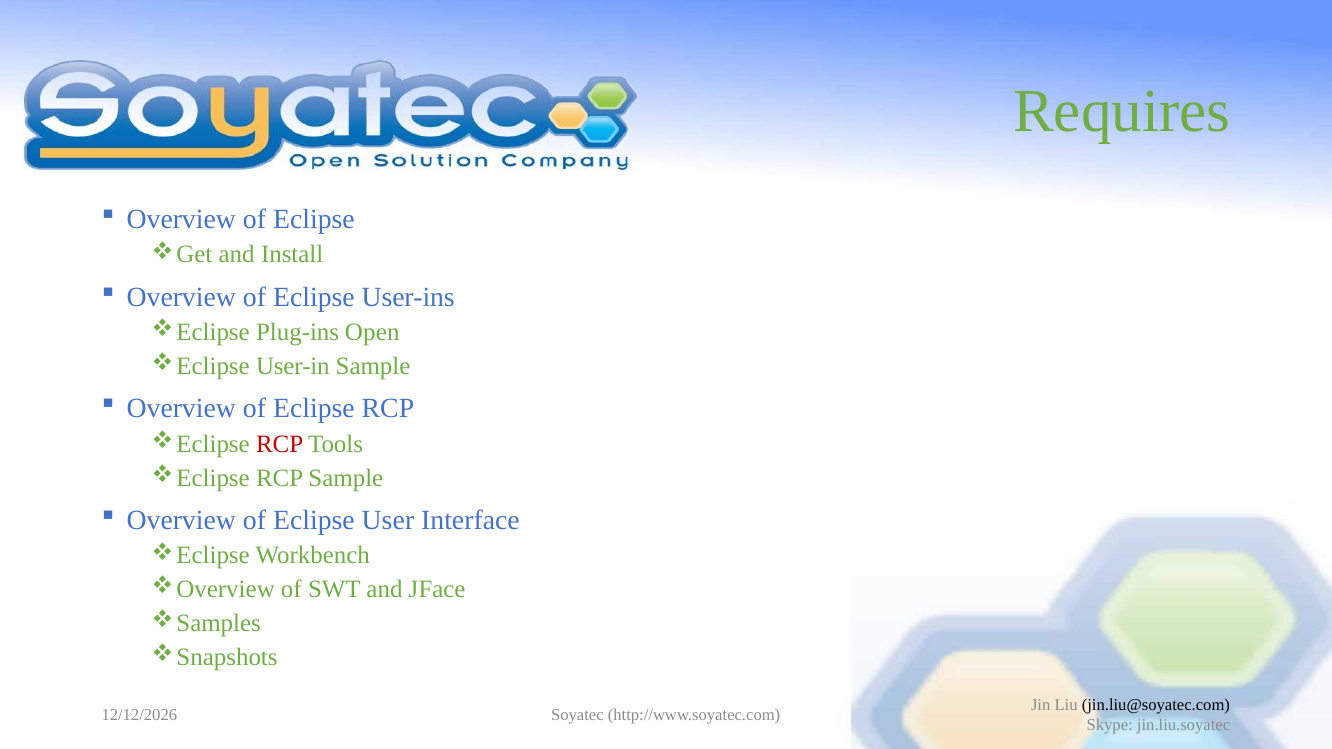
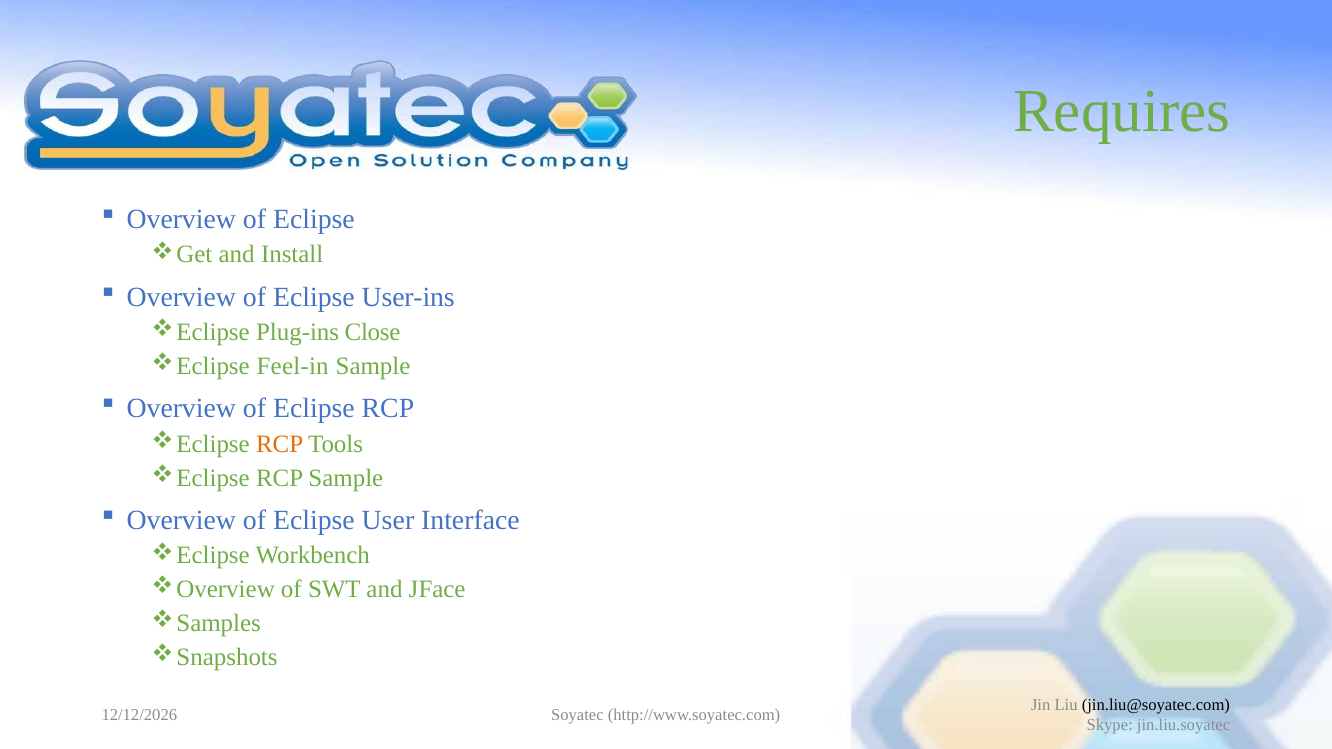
Open: Open -> Close
User-in: User-in -> Feel-in
RCP at (280, 444) colour: red -> orange
